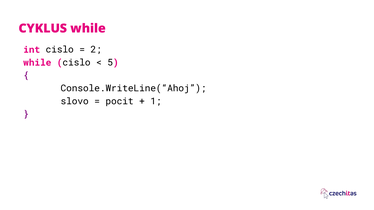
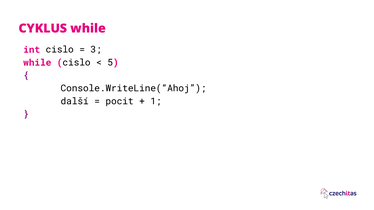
2: 2 -> 3
slovo: slovo -> další
